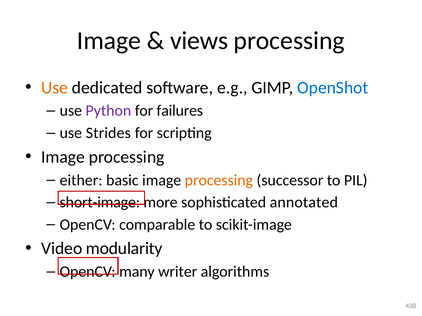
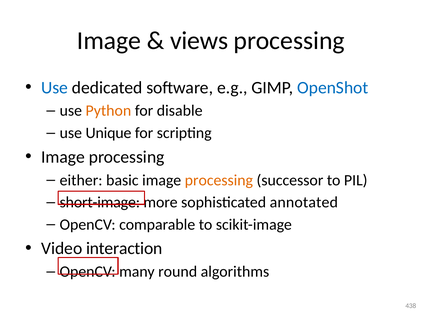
Use at (55, 88) colour: orange -> blue
Python colour: purple -> orange
failures: failures -> disable
Strides: Strides -> Unique
modularity: modularity -> interaction
writer: writer -> round
